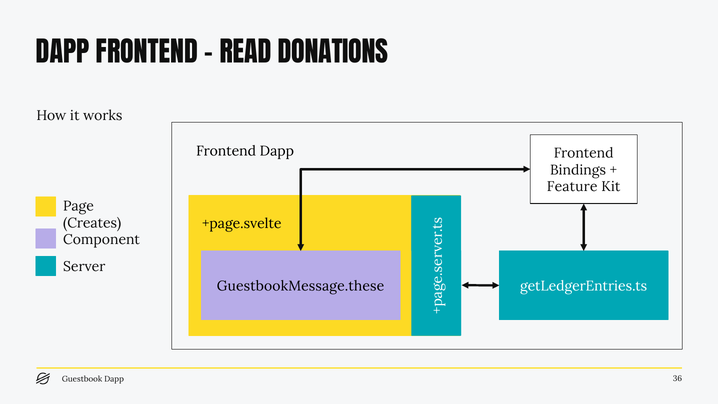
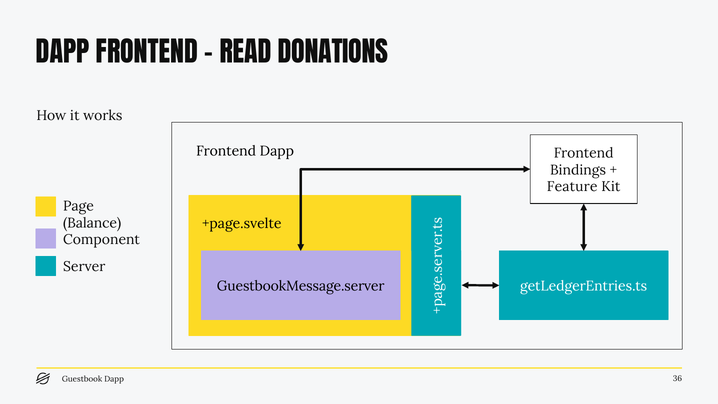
Creates: Creates -> Balance
GuestbookMessage.these: GuestbookMessage.these -> GuestbookMessage.server
